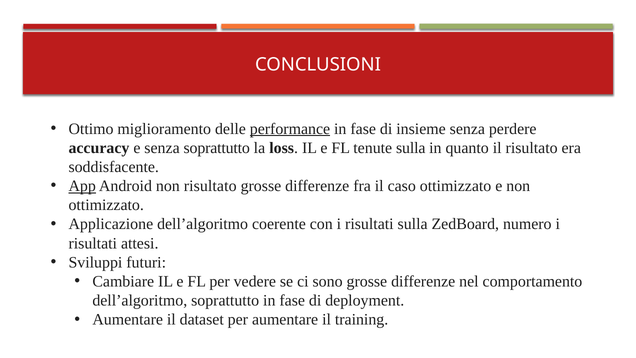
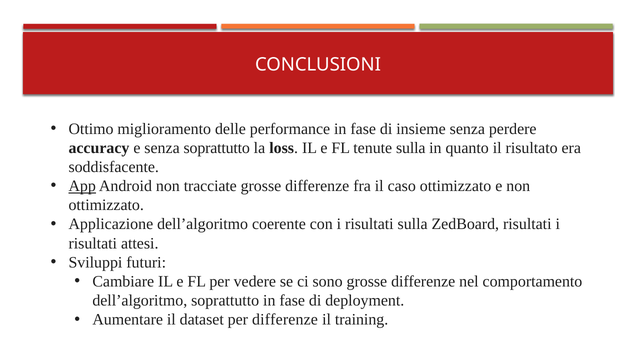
performance underline: present -> none
non risultato: risultato -> tracciate
ZedBoard numero: numero -> risultati
per aumentare: aumentare -> differenze
